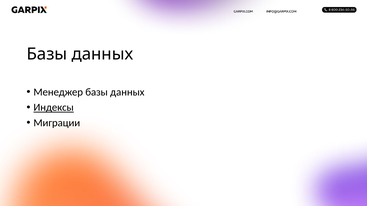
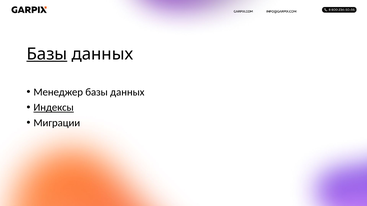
Базы at (47, 54) underline: none -> present
